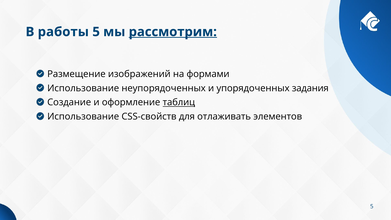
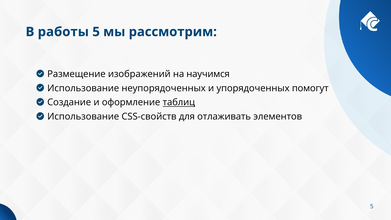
рассмотрим underline: present -> none
формами: формами -> научимся
задания: задания -> помогут
